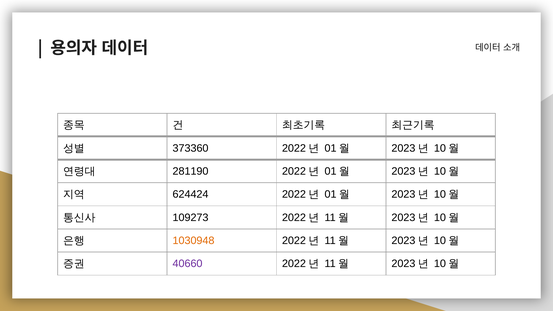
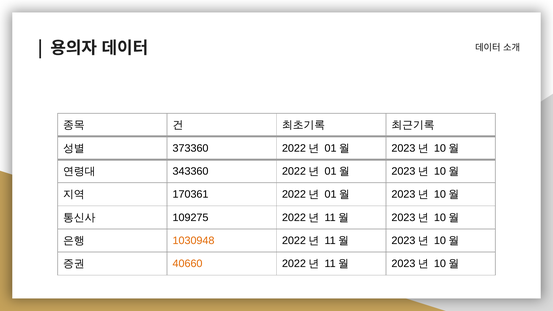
281190: 281190 -> 343360
624424: 624424 -> 170361
109273: 109273 -> 109275
40660 colour: purple -> orange
